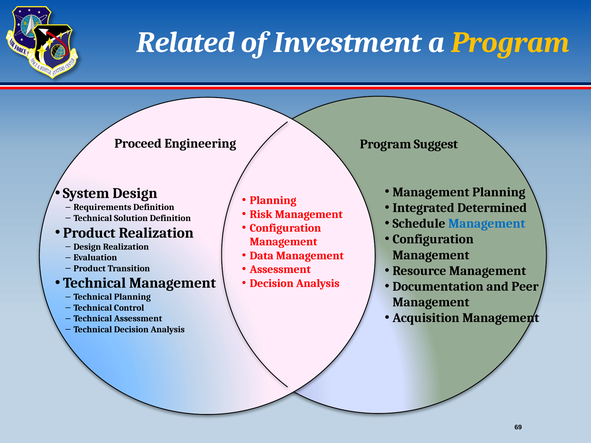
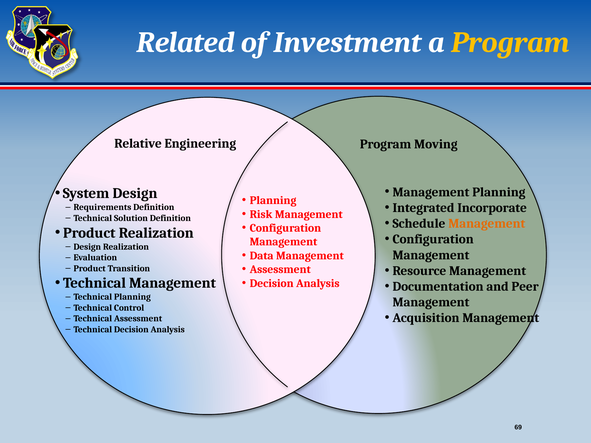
Proceed: Proceed -> Relative
Suggest: Suggest -> Moving
Determined: Determined -> Incorporate
Management at (487, 224) colour: blue -> orange
